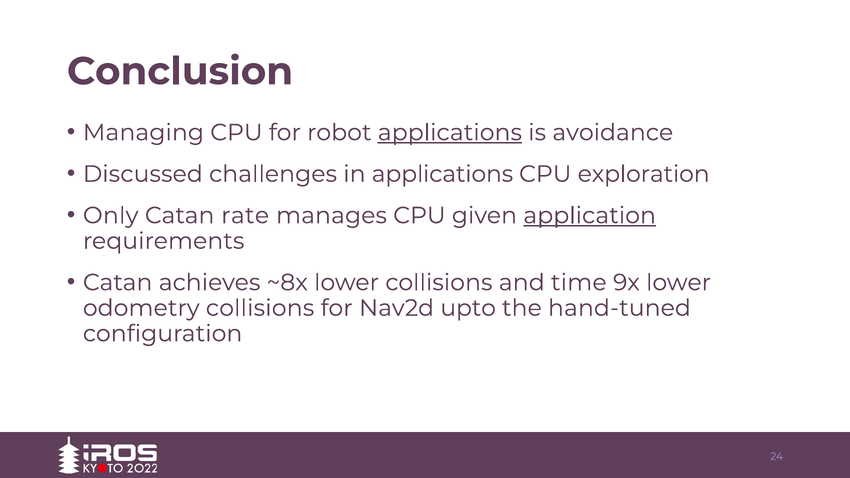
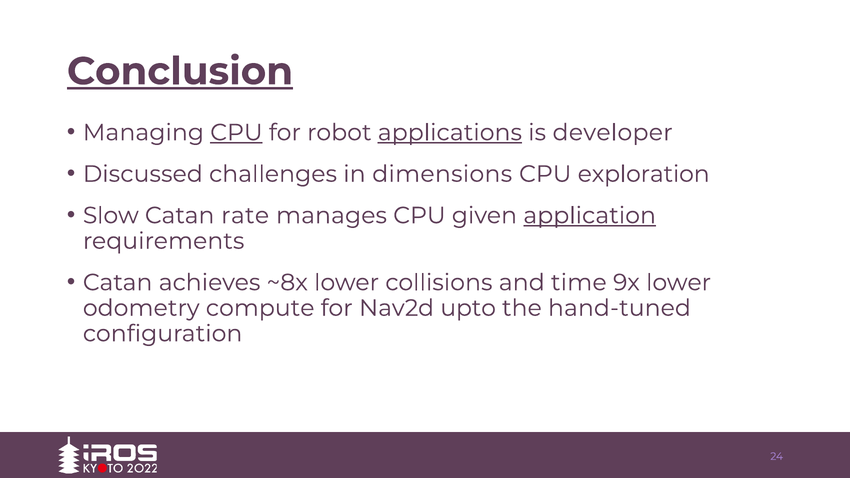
Conclusion underline: none -> present
CPU at (236, 133) underline: none -> present
avoidance: avoidance -> developer
in applications: applications -> dimensions
Only: Only -> Slow
odometry collisions: collisions -> compute
